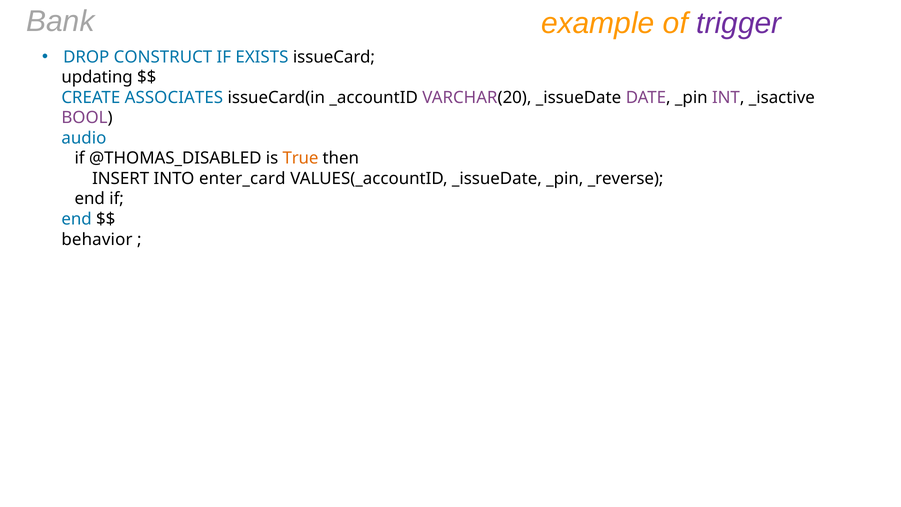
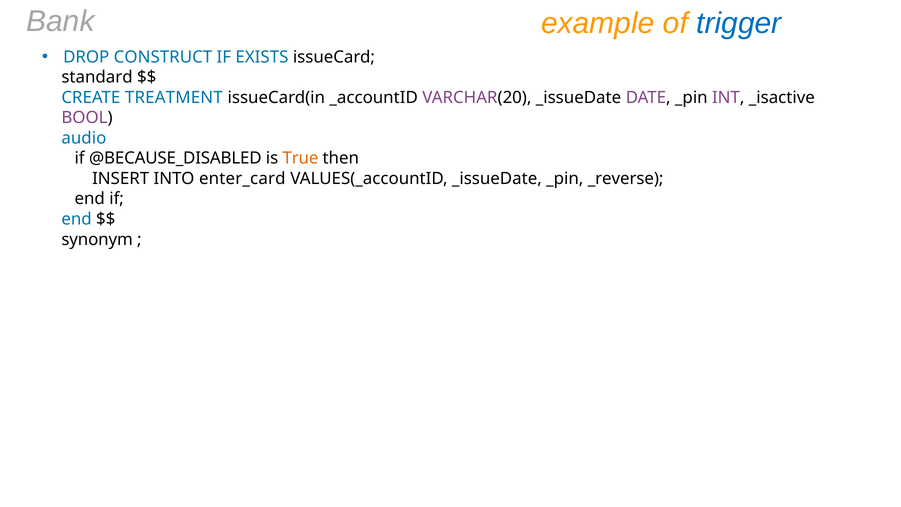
trigger colour: purple -> blue
updating: updating -> standard
ASSOCIATES: ASSOCIATES -> TREATMENT
@THOMAS_DISABLED: @THOMAS_DISABLED -> @BECAUSE_DISABLED
behavior: behavior -> synonym
